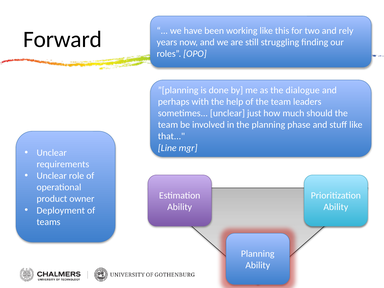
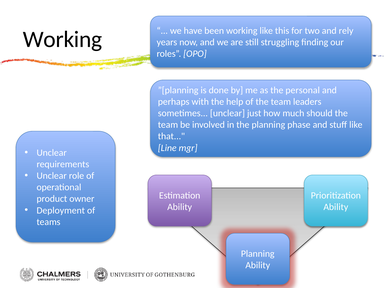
Forward at (62, 39): Forward -> Working
dialogue: dialogue -> personal
